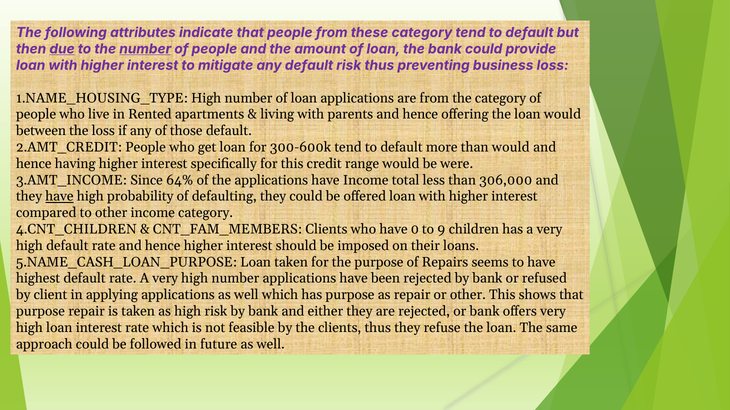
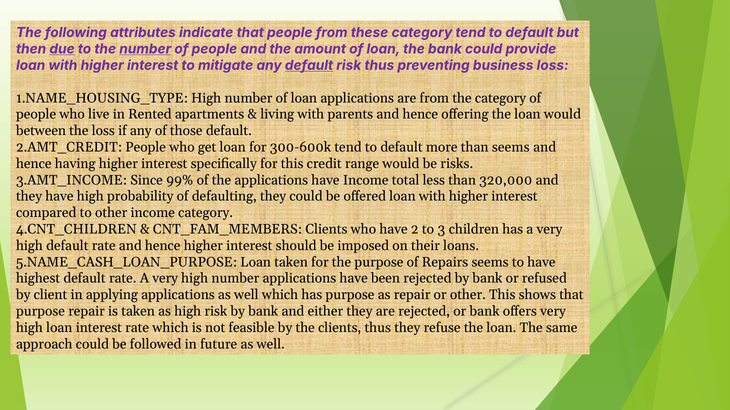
default at (309, 65) underline: none -> present
than would: would -> seems
were: were -> risks
64%: 64% -> 99%
306,000: 306,000 -> 320,000
have at (59, 197) underline: present -> none
0: 0 -> 2
9: 9 -> 3
